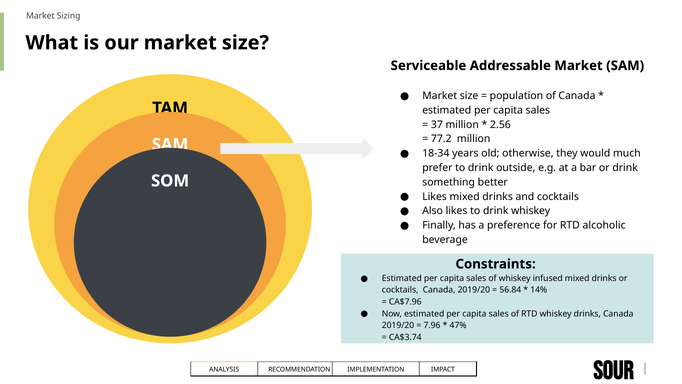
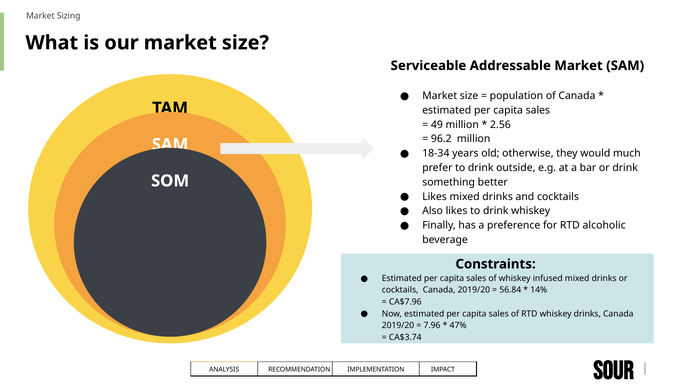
37: 37 -> 49
77.2: 77.2 -> 96.2
